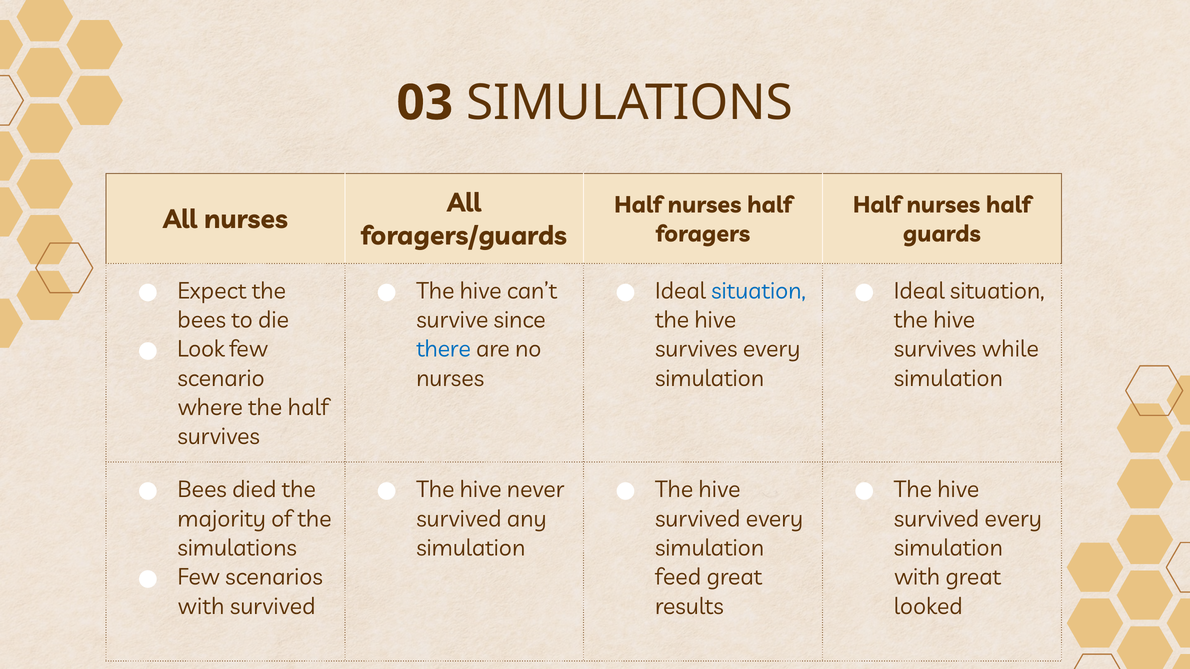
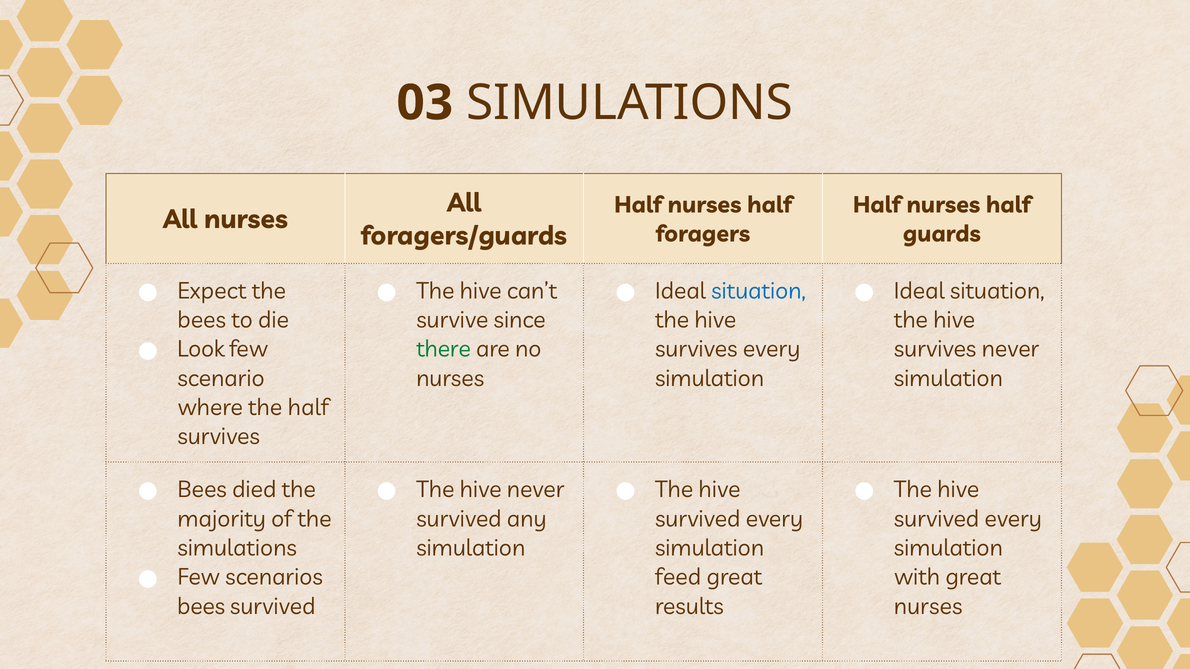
there colour: blue -> green
survives while: while -> never
with at (201, 607): with -> bees
looked at (928, 607): looked -> nurses
